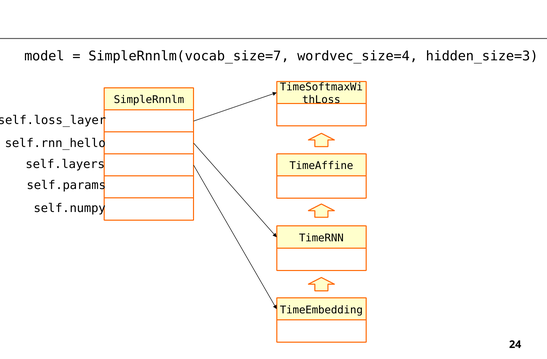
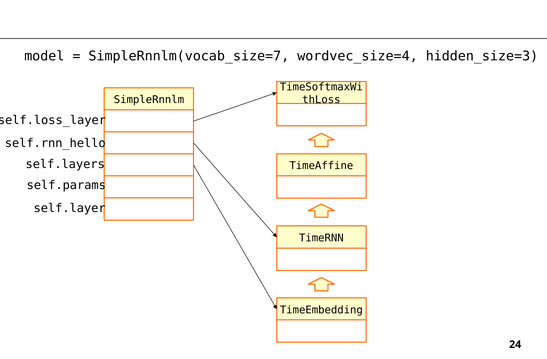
self.numpy: self.numpy -> self.layer
